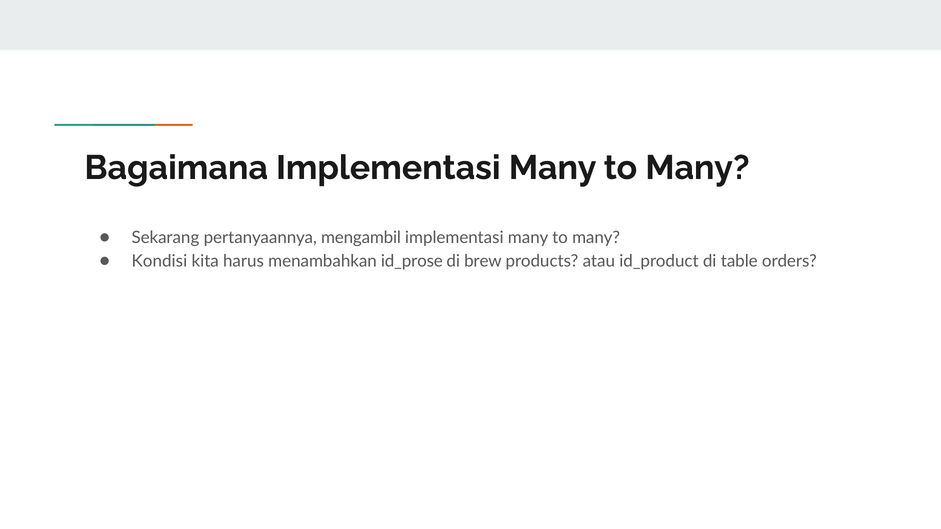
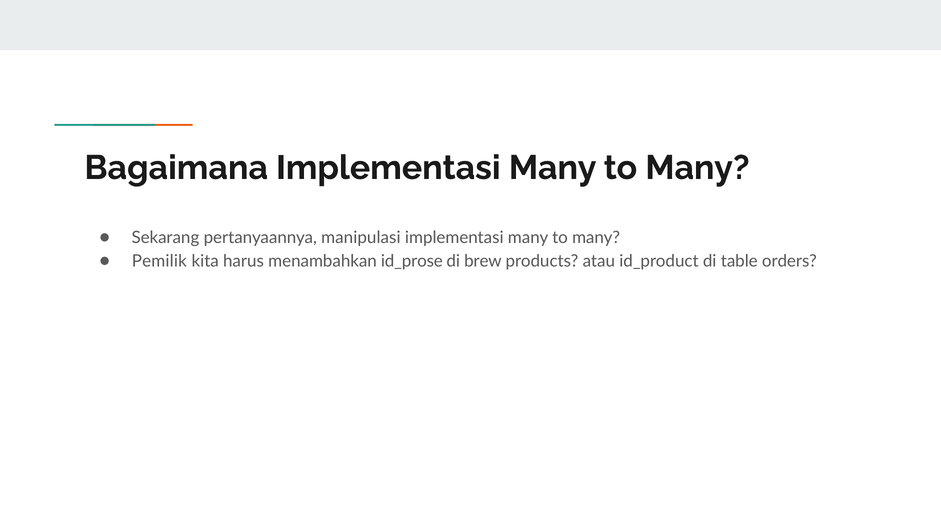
mengambil: mengambil -> manipulasi
Kondisi: Kondisi -> Pemilik
